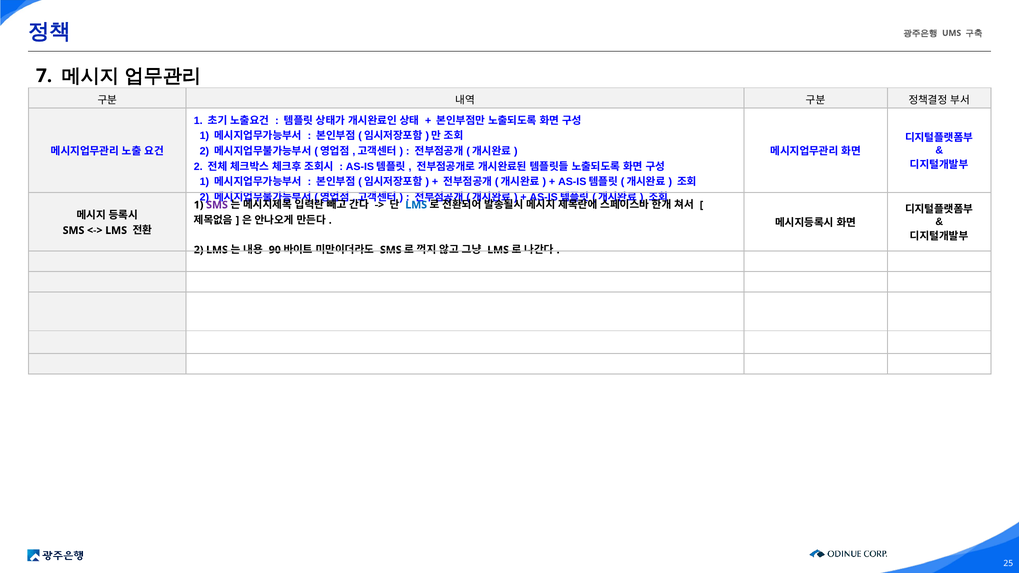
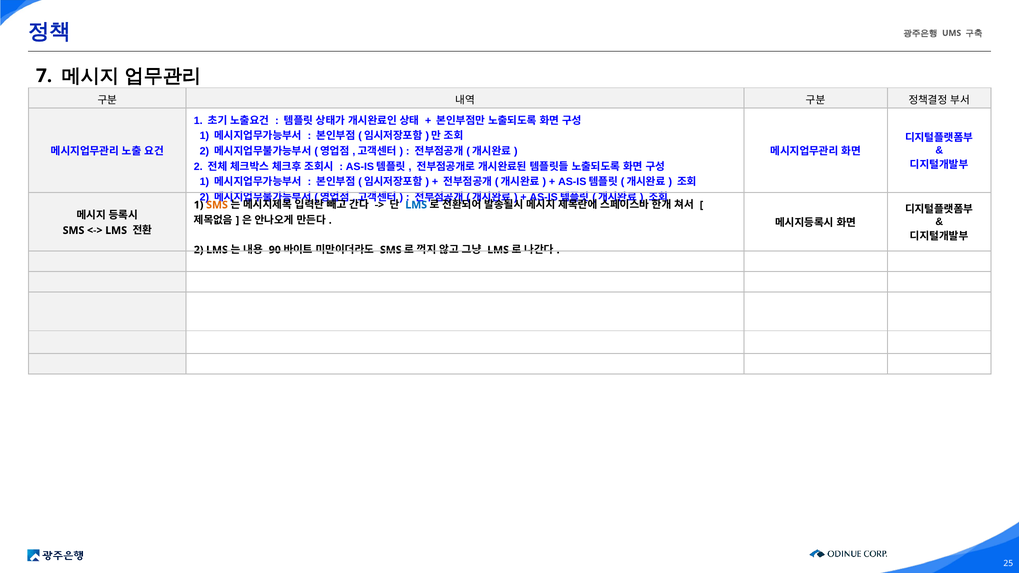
SMS at (217, 205) colour: purple -> orange
